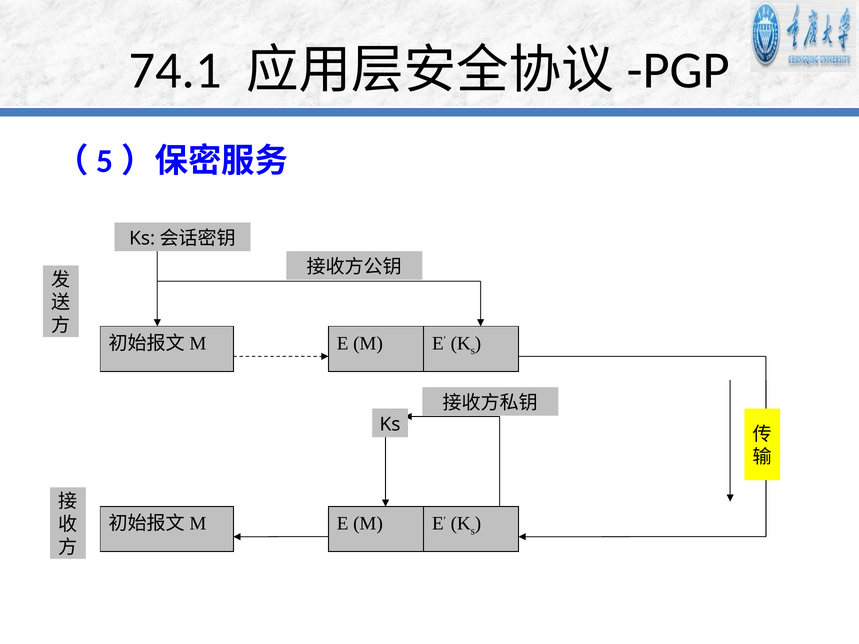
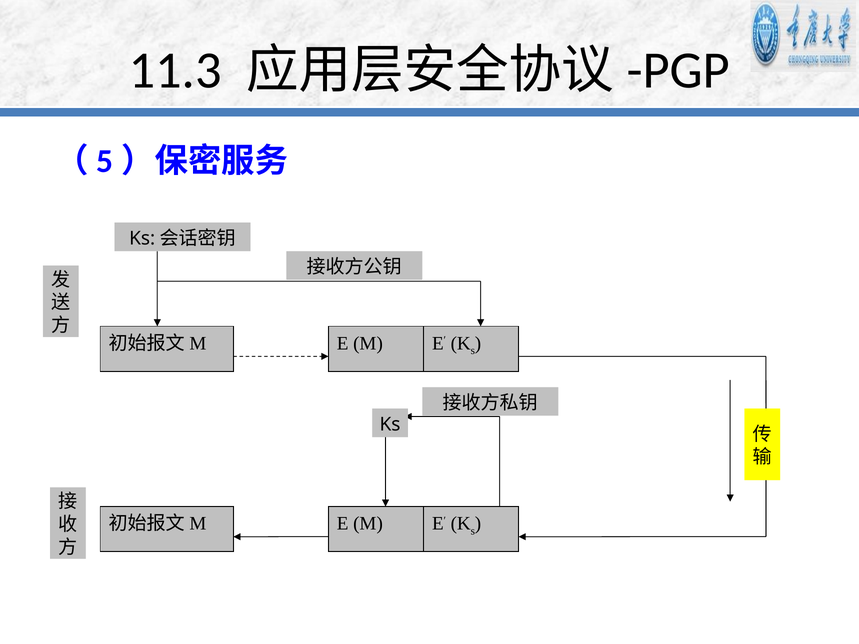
74.1: 74.1 -> 11.3
